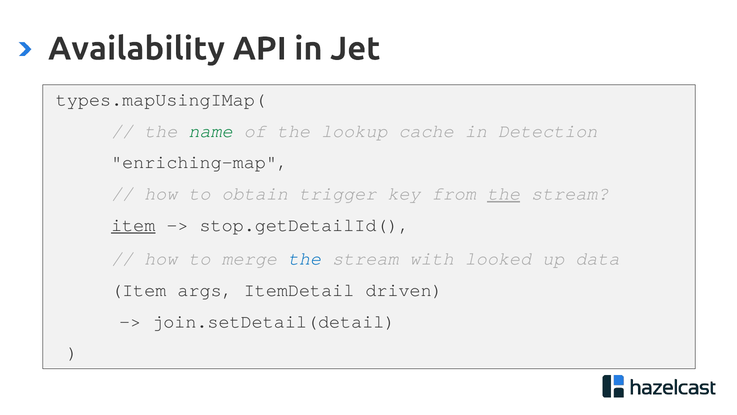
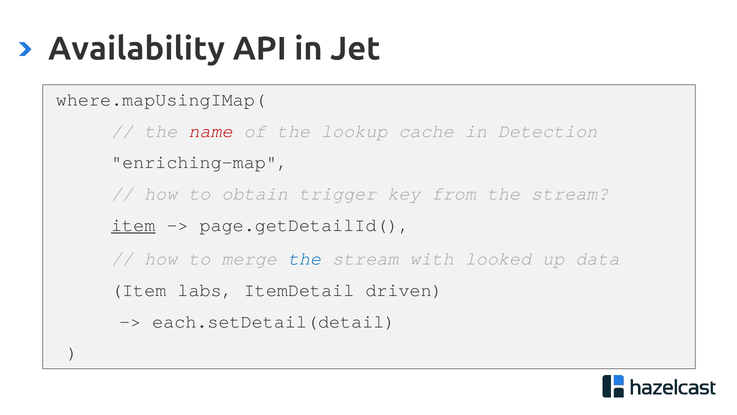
types.mapUsingIMap(: types.mapUsingIMap( -> where.mapUsingIMap(
name colour: green -> red
the at (504, 194) underline: present -> none
stop.getDetailId(: stop.getDetailId( -> page.getDetailId(
args: args -> labs
join.setDetail(detail: join.setDetail(detail -> each.setDetail(detail
